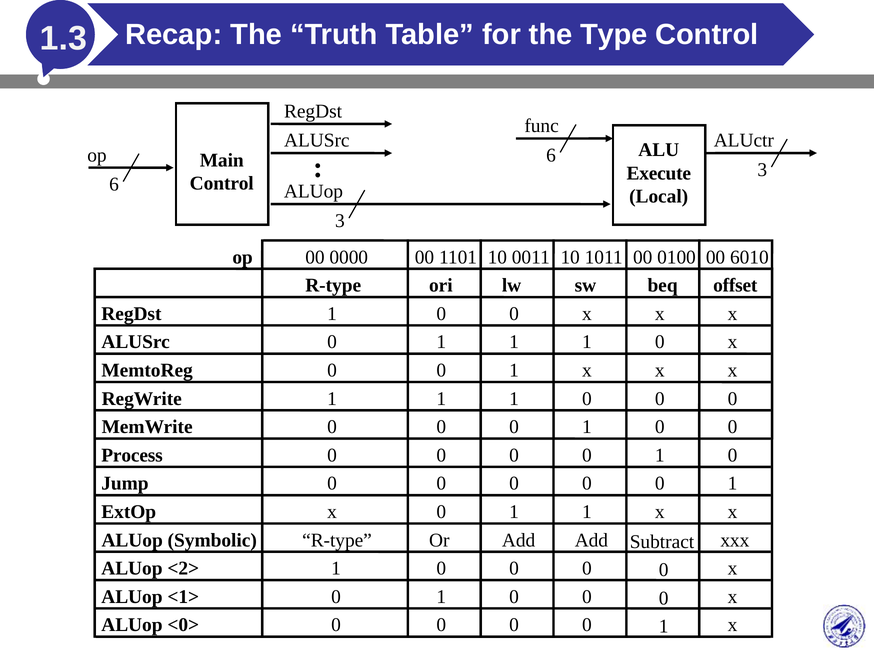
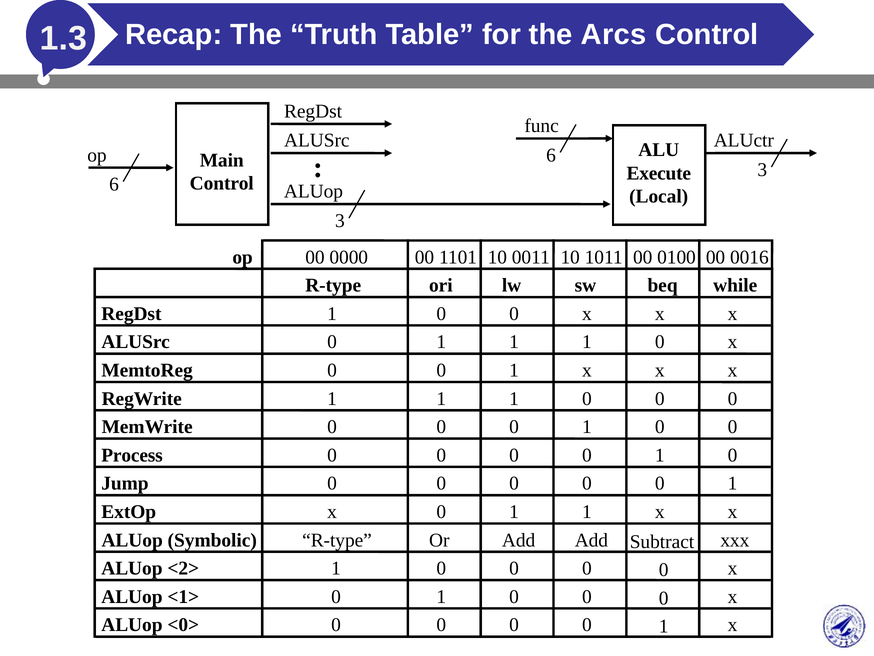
Type: Type -> Arcs
6010: 6010 -> 0016
offset: offset -> while
